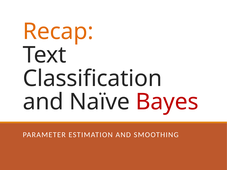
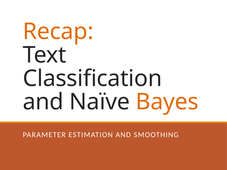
Bayes colour: red -> orange
